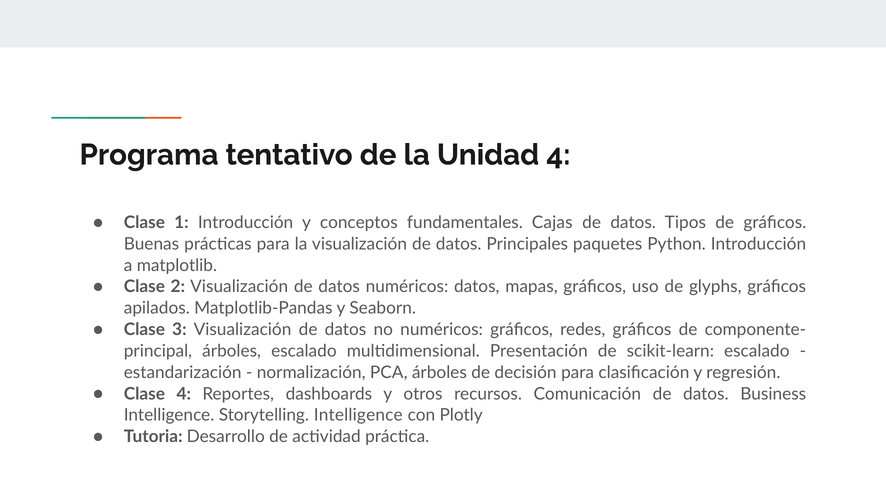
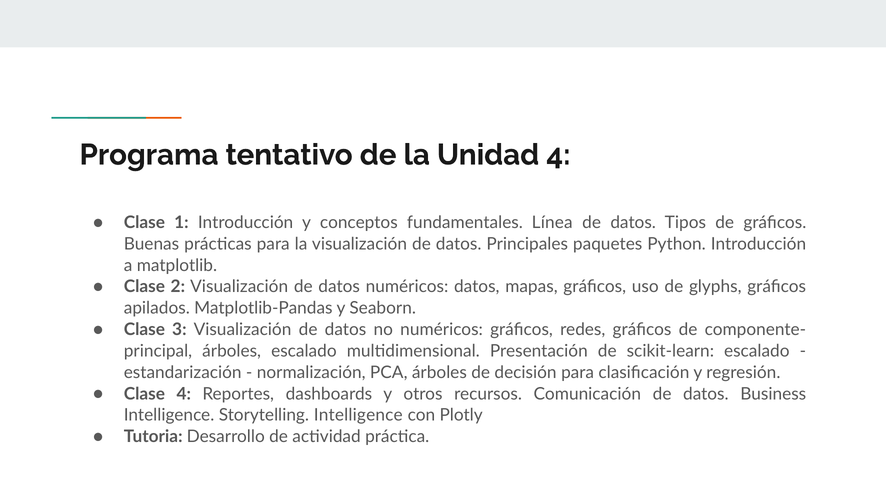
Cajas: Cajas -> Línea
